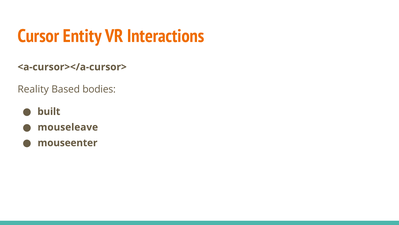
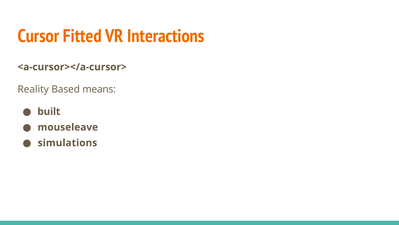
Entity: Entity -> Fitted
bodies: bodies -> means
mouseenter: mouseenter -> simulations
